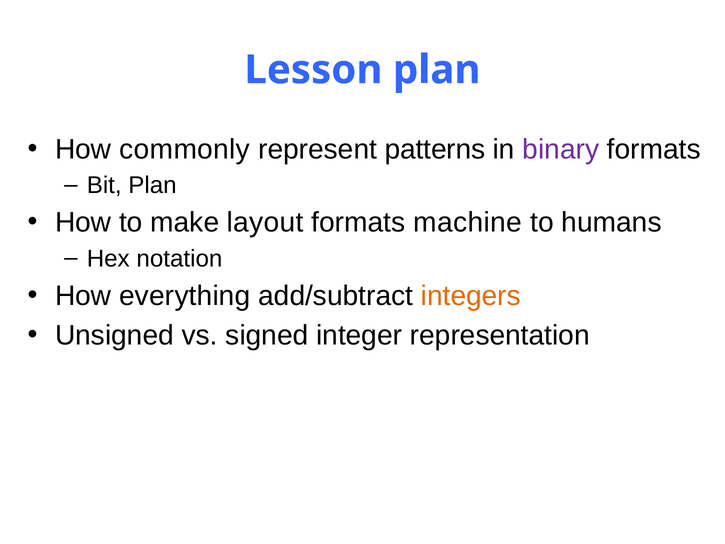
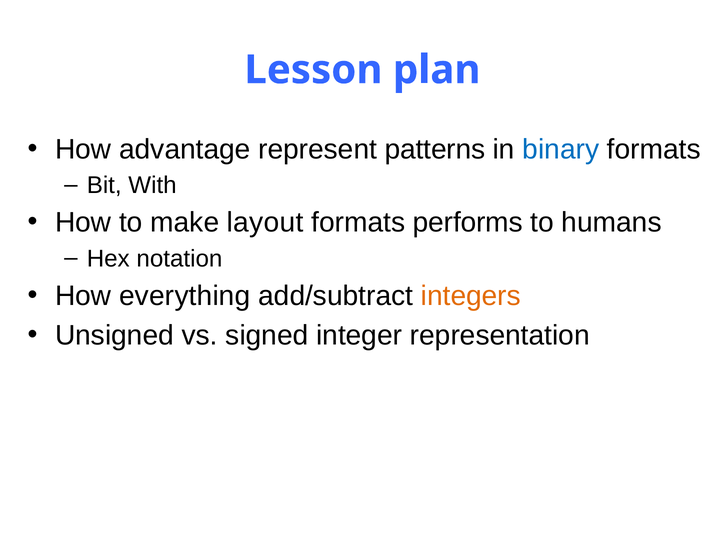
commonly: commonly -> advantage
binary colour: purple -> blue
Bit Plan: Plan -> With
machine: machine -> performs
